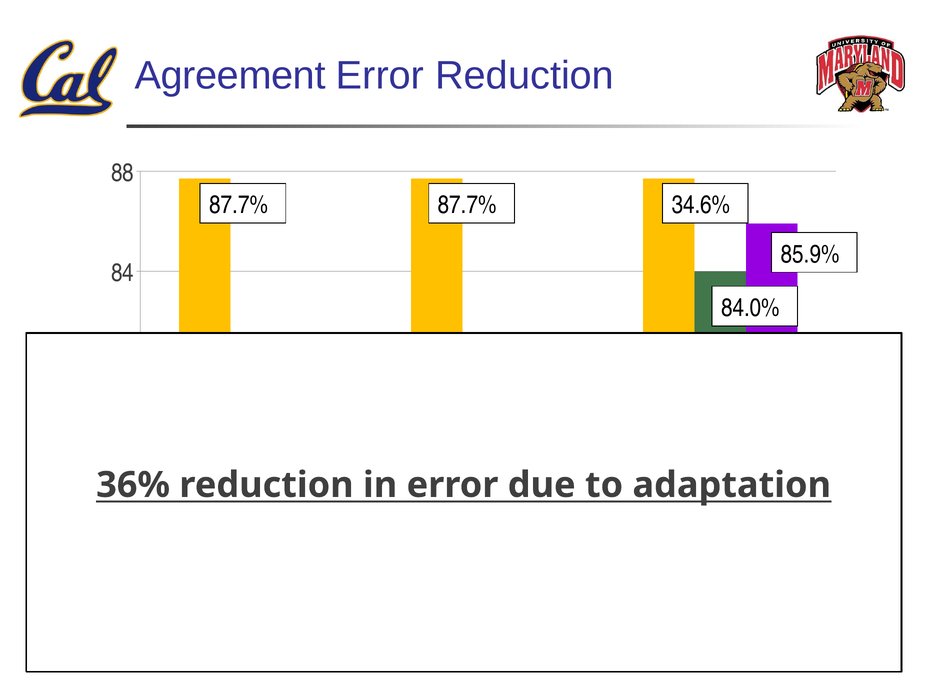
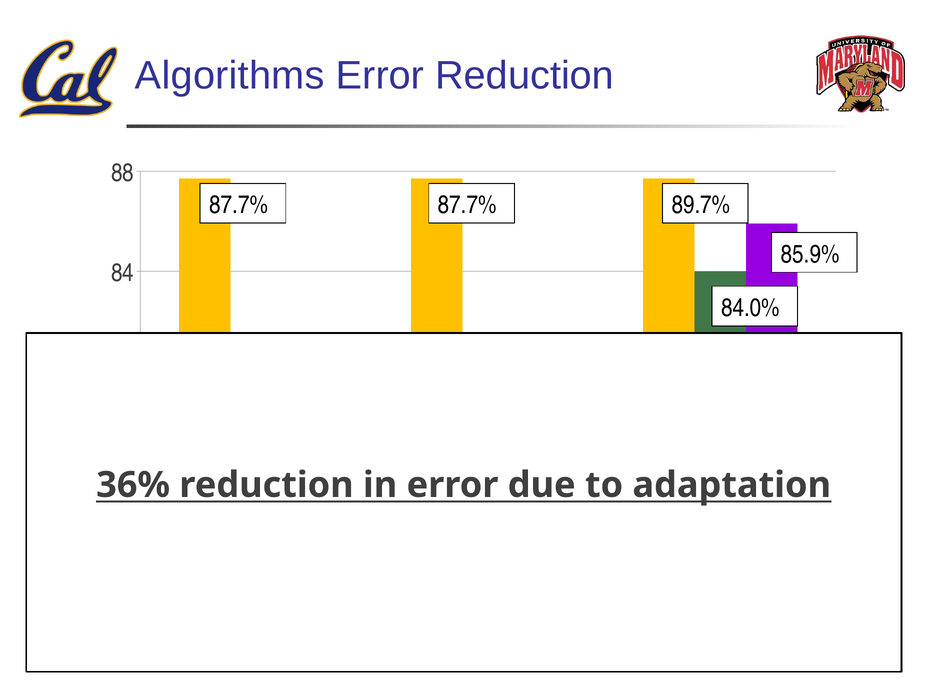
Agreement: Agreement -> Algorithms
34.6%: 34.6% -> 89.7%
